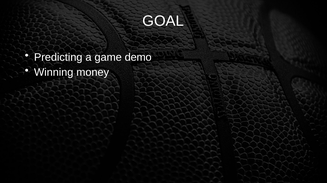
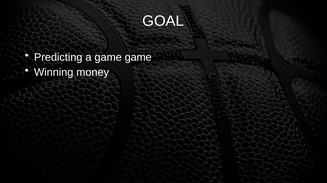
game demo: demo -> game
